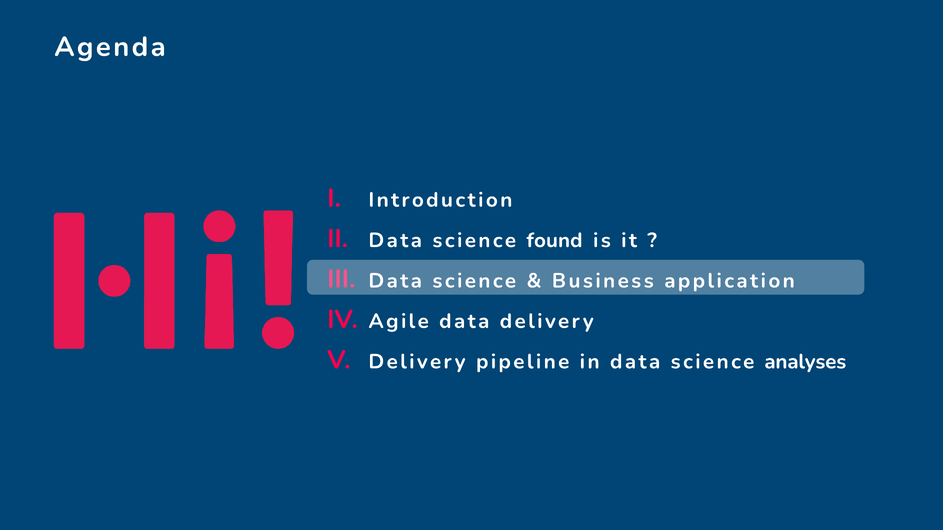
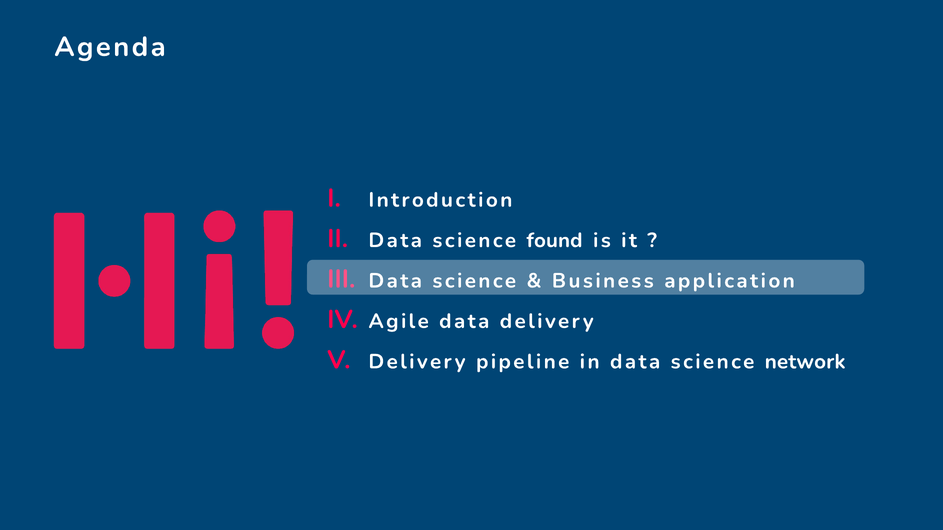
analyses: analyses -> network
